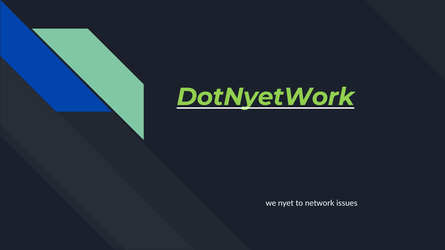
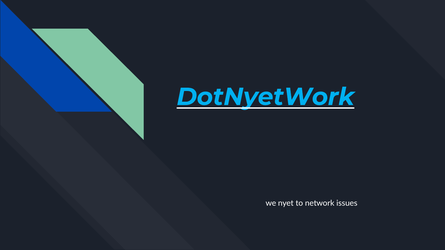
DotNyetWork colour: light green -> light blue
